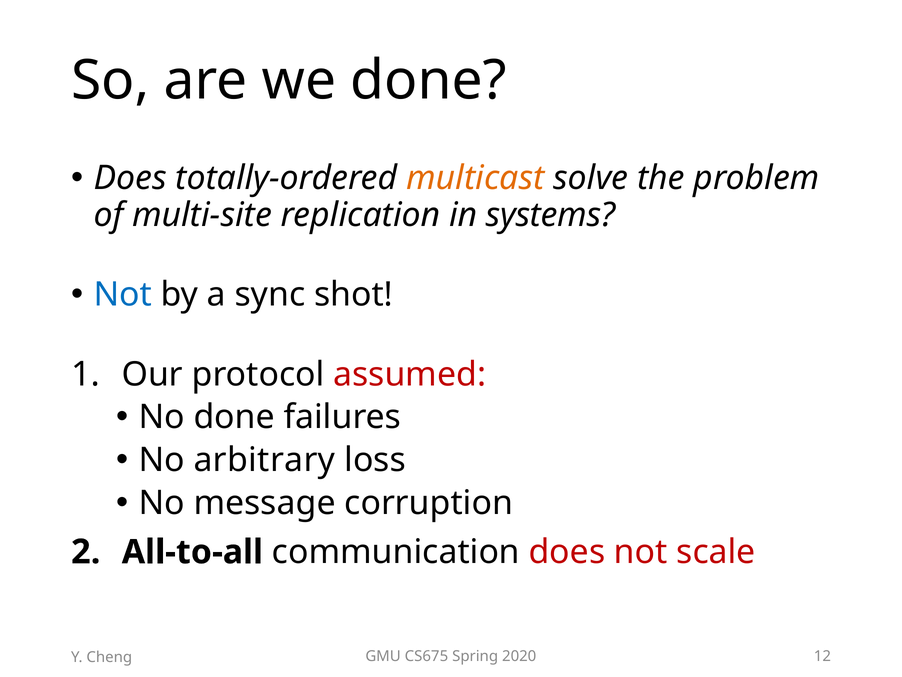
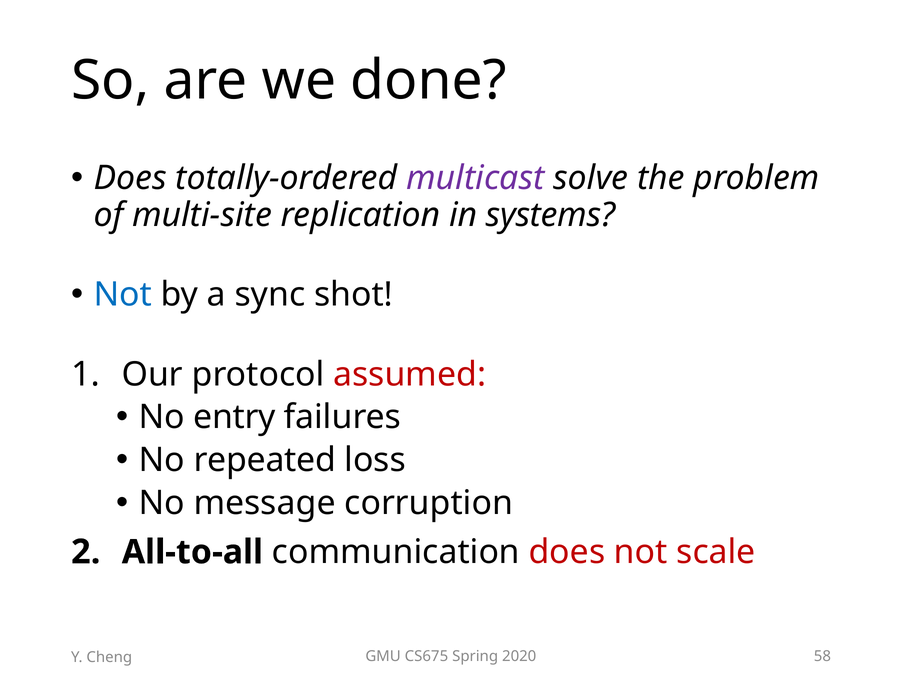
multicast colour: orange -> purple
No done: done -> entry
arbitrary: arbitrary -> repeated
12: 12 -> 58
